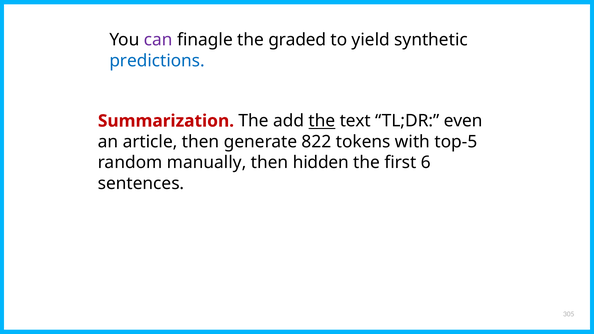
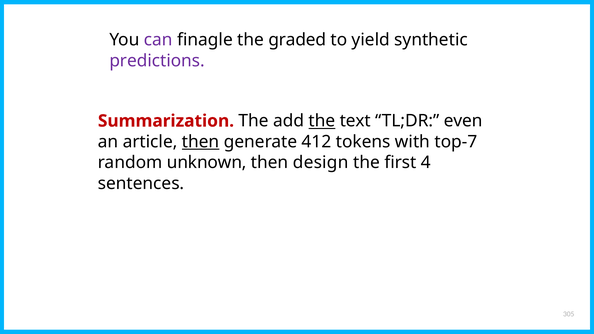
predictions colour: blue -> purple
then at (201, 142) underline: none -> present
822: 822 -> 412
top-5: top-5 -> top-7
manually: manually -> unknown
hidden: hidden -> design
6: 6 -> 4
